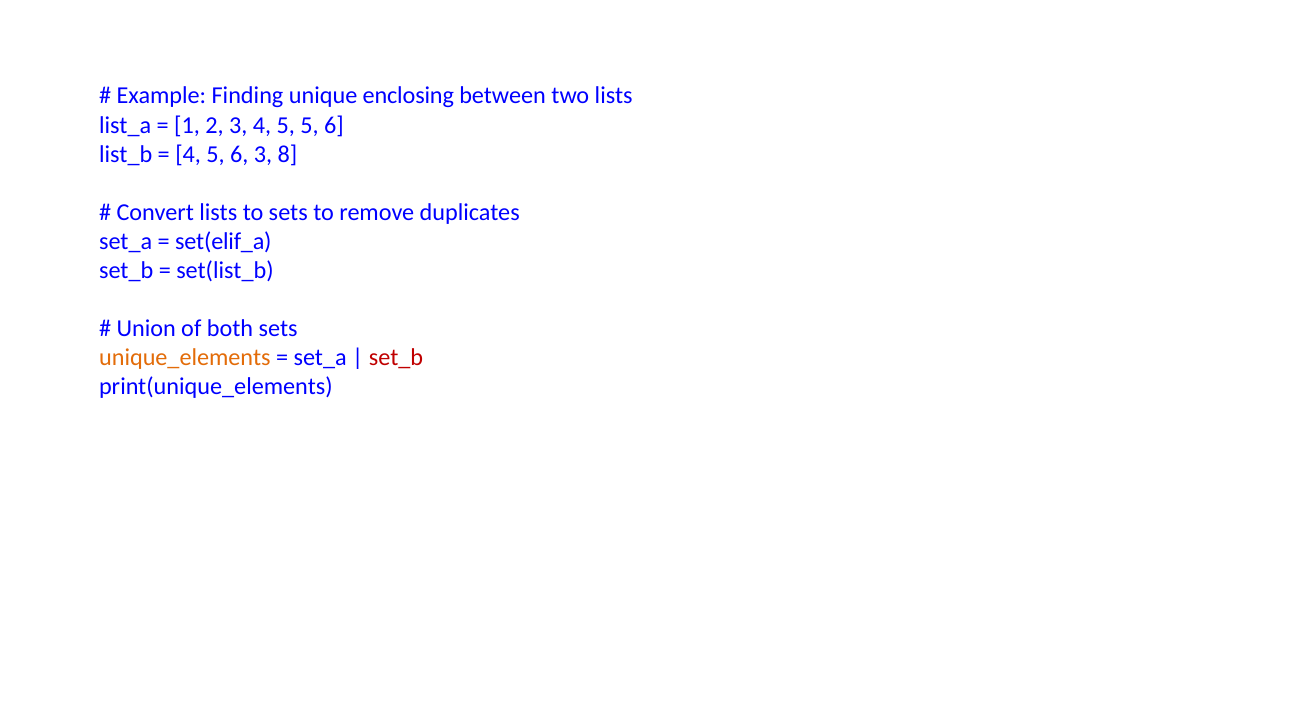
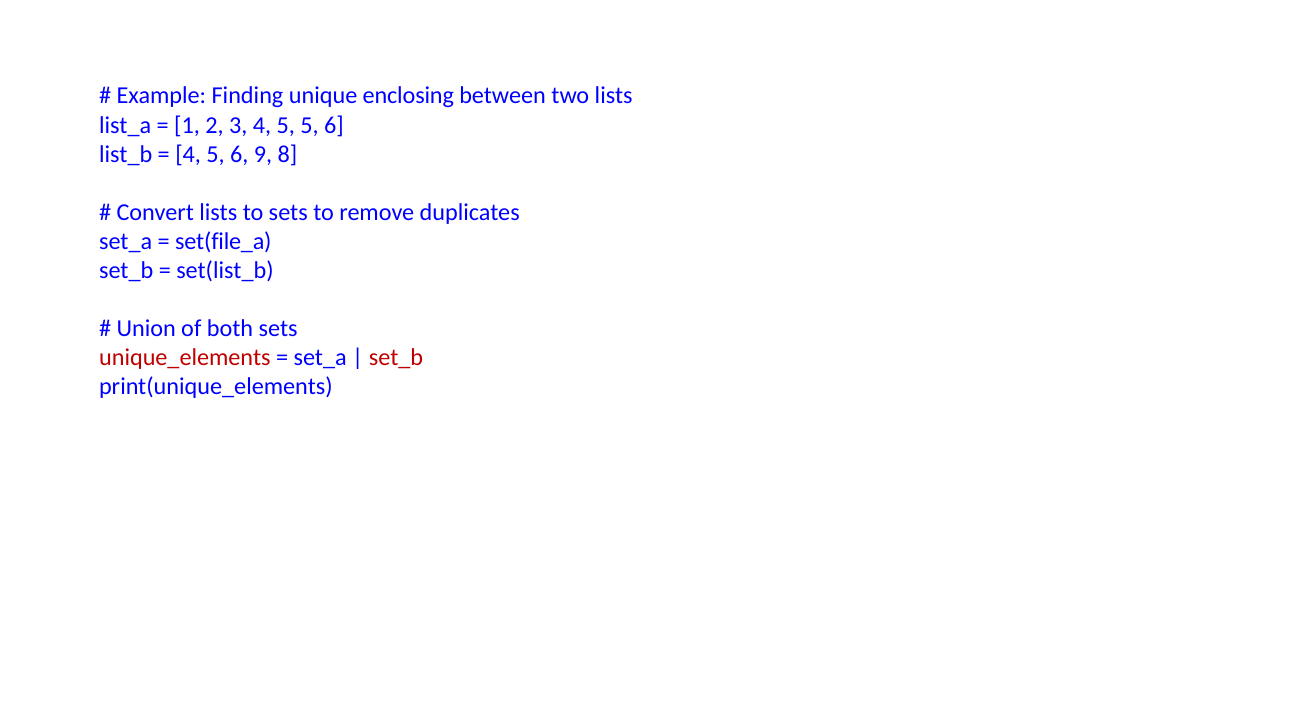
6 3: 3 -> 9
set(elif_a: set(elif_a -> set(file_a
unique_elements colour: orange -> red
